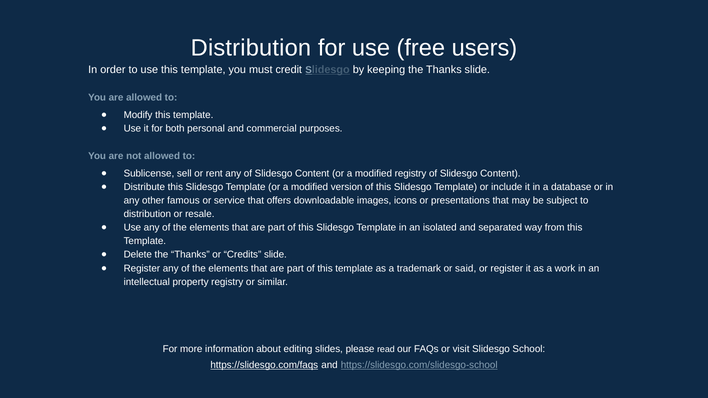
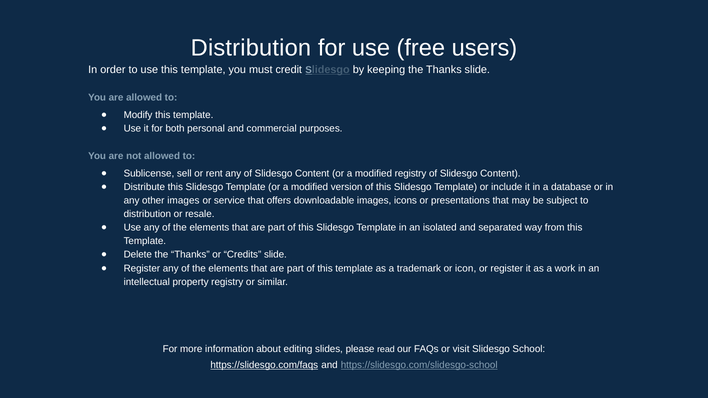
other famous: famous -> images
said: said -> icon
